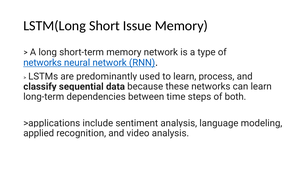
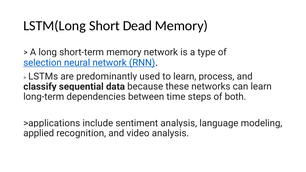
Issue: Issue -> Dead
networks at (43, 63): networks -> selection
